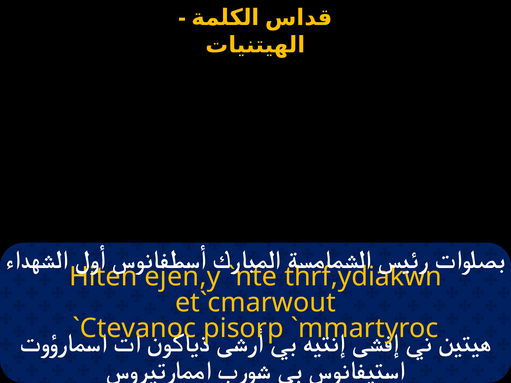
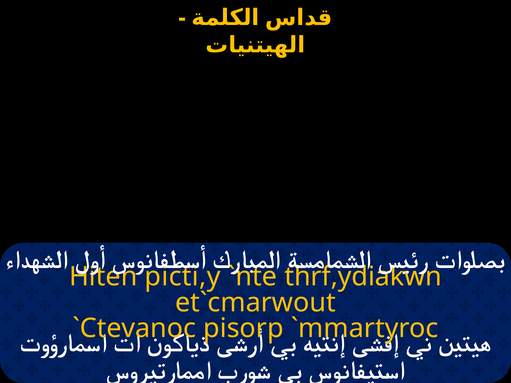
ejen,y: ejen,y -> picti,y
